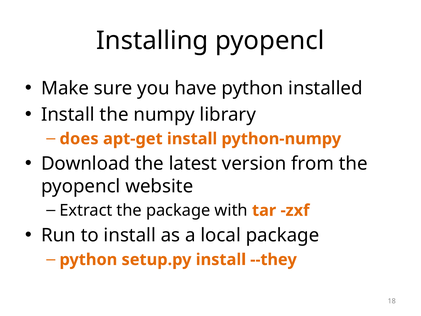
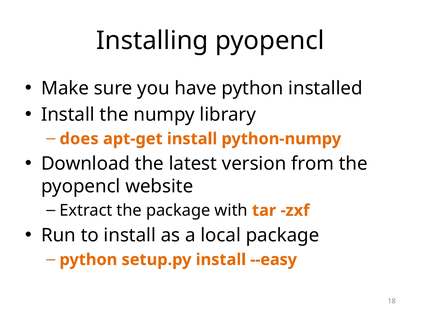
--they: --they -> --easy
